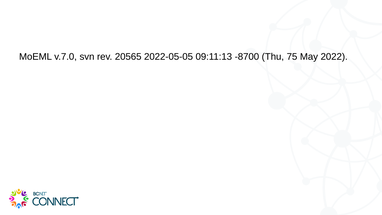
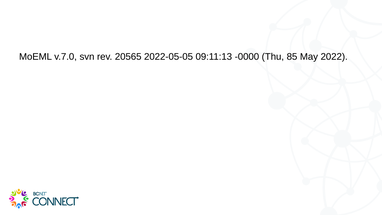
-8700: -8700 -> -0000
75: 75 -> 85
